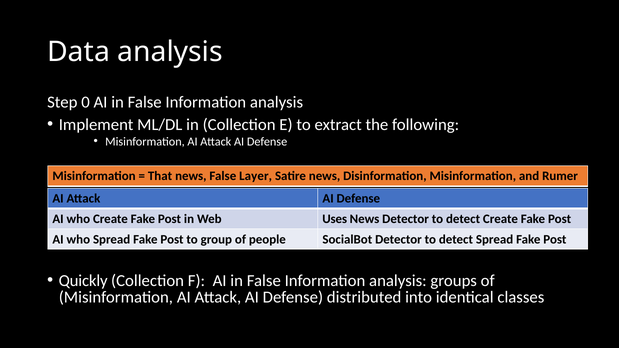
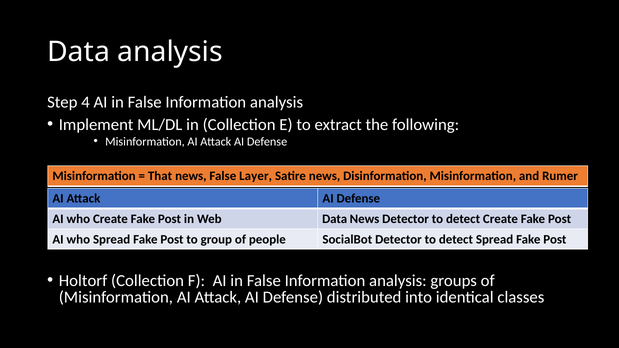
0: 0 -> 4
Web Uses: Uses -> Data
Quickly: Quickly -> Holtorf
